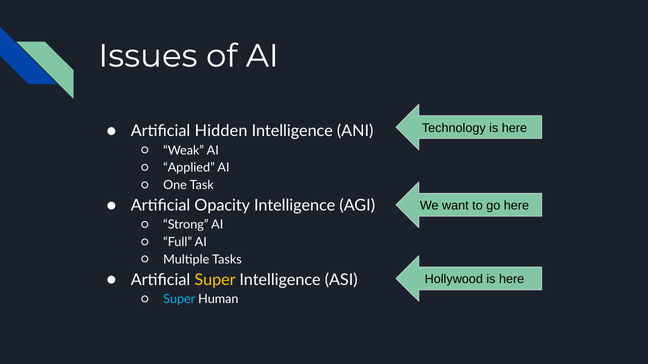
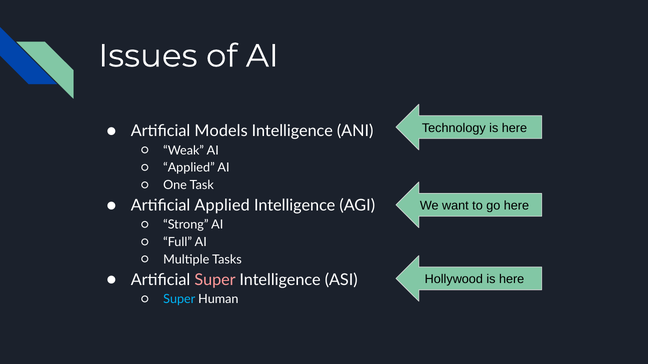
Hidden: Hidden -> Models
Artificial Opacity: Opacity -> Applied
Super at (215, 280) colour: yellow -> pink
